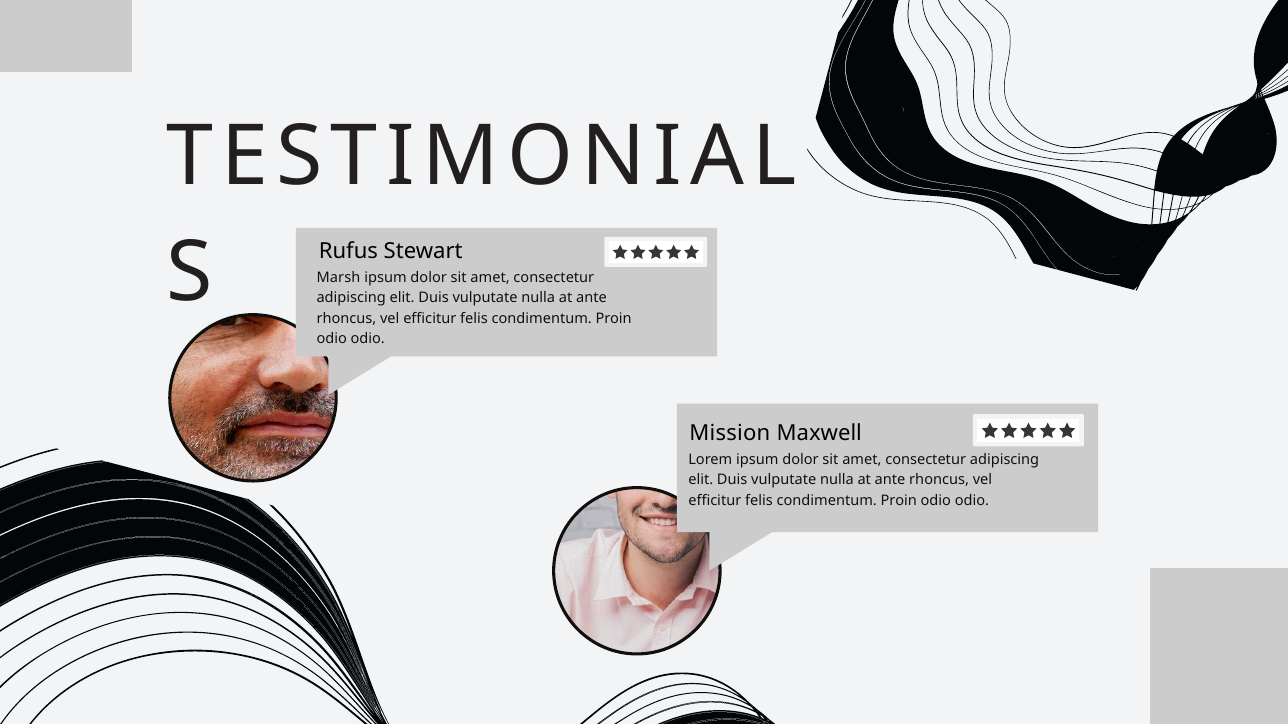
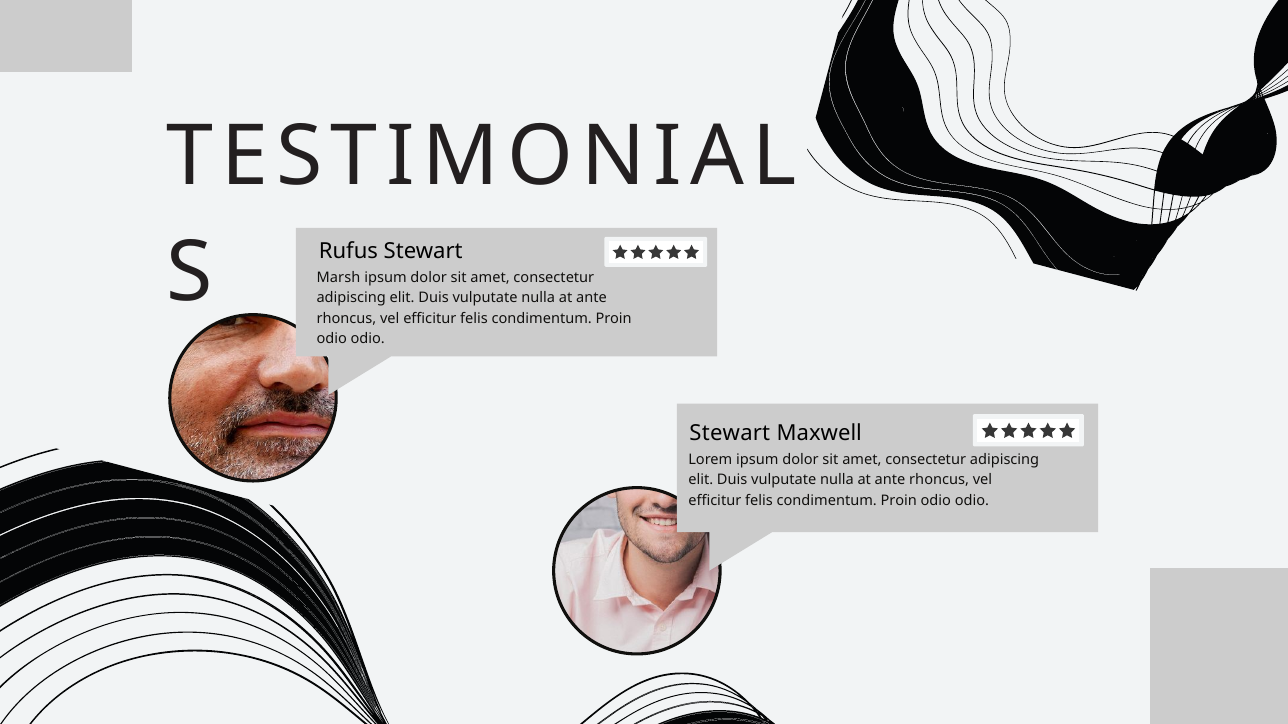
Mission at (730, 433): Mission -> Stewart
